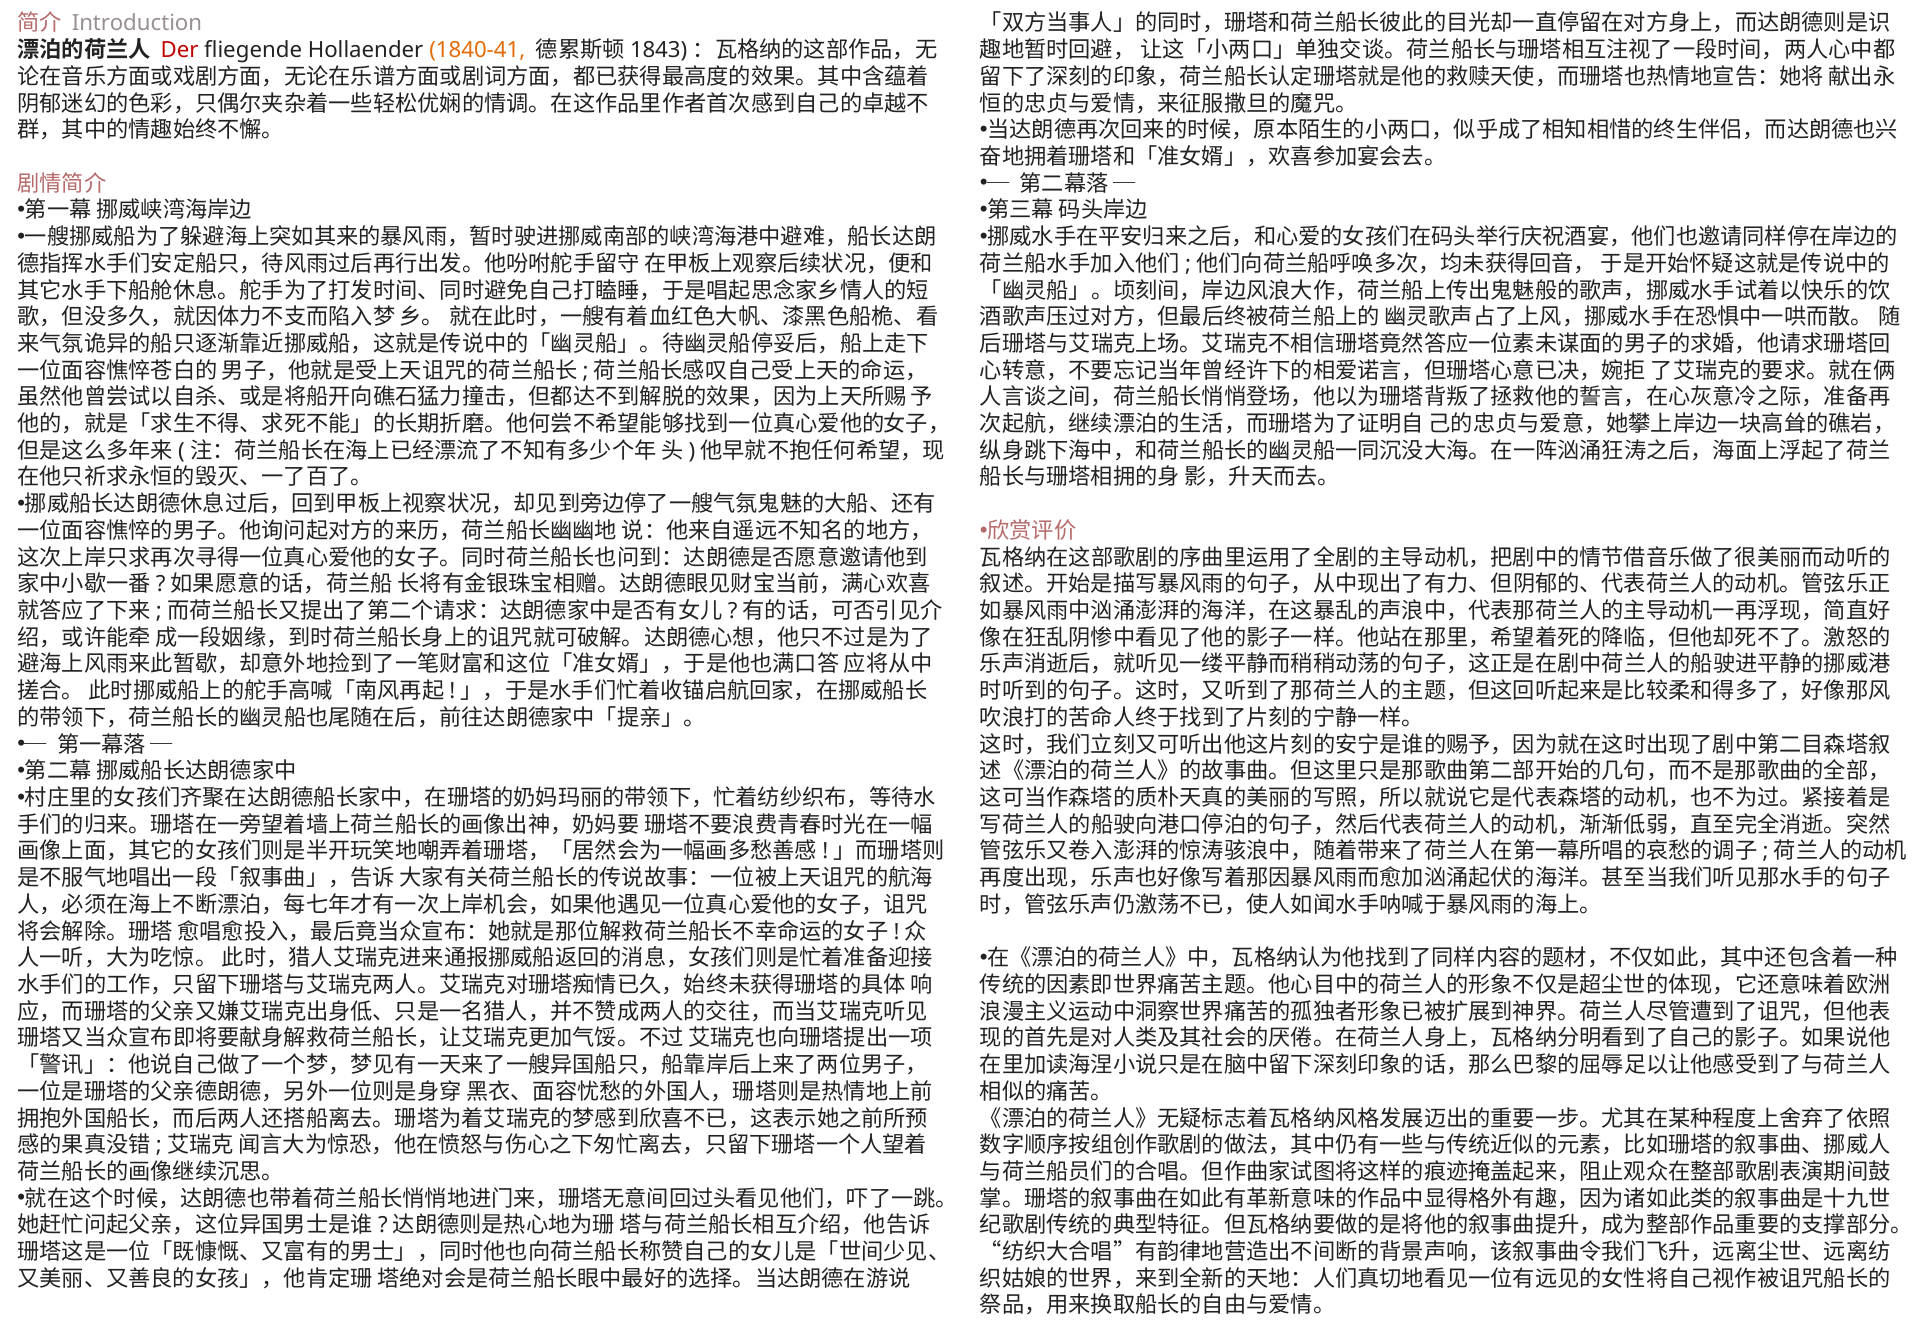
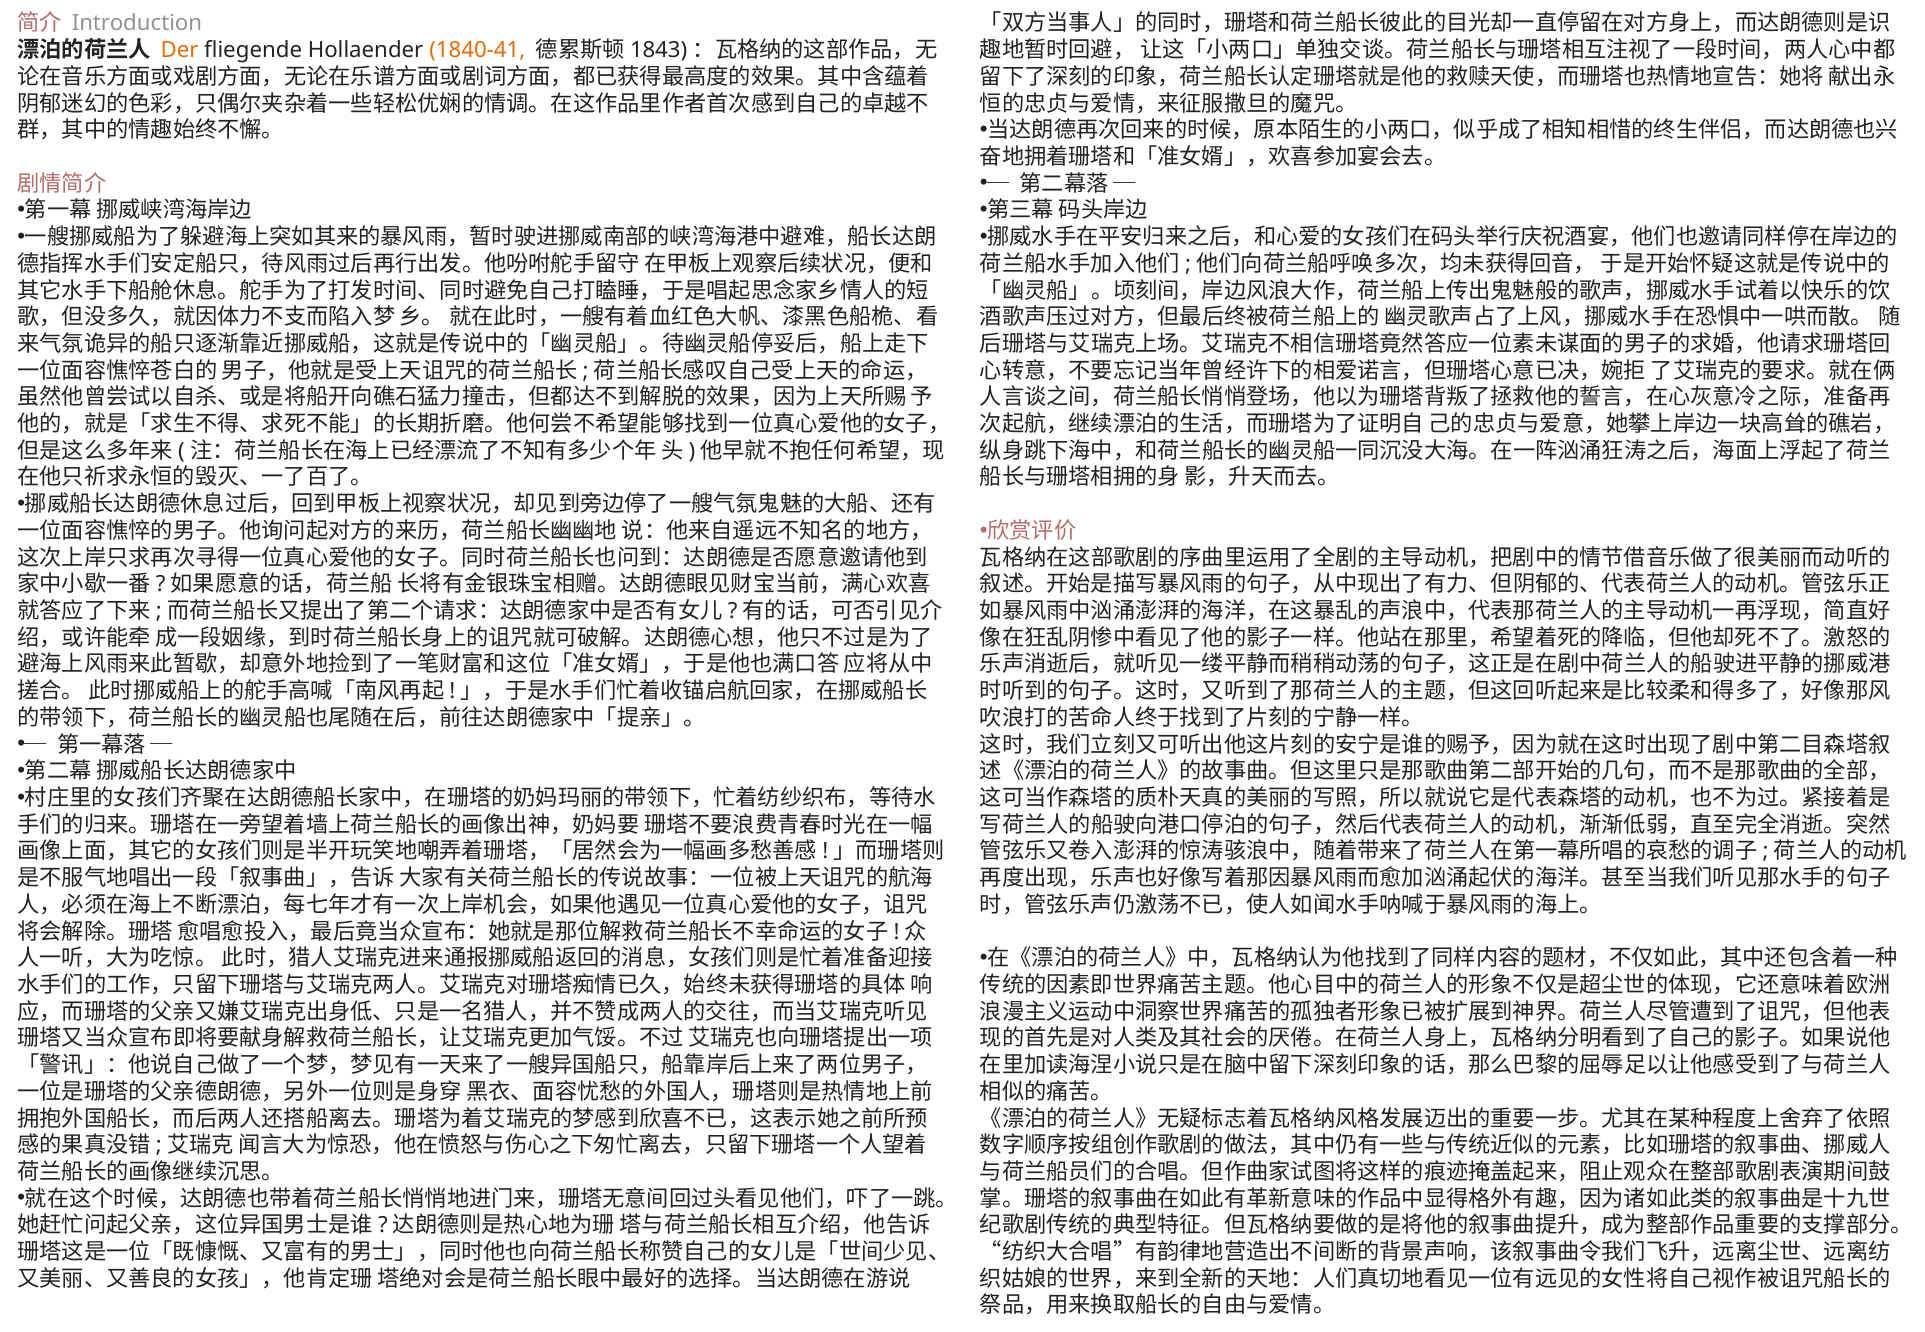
Der colour: red -> orange
